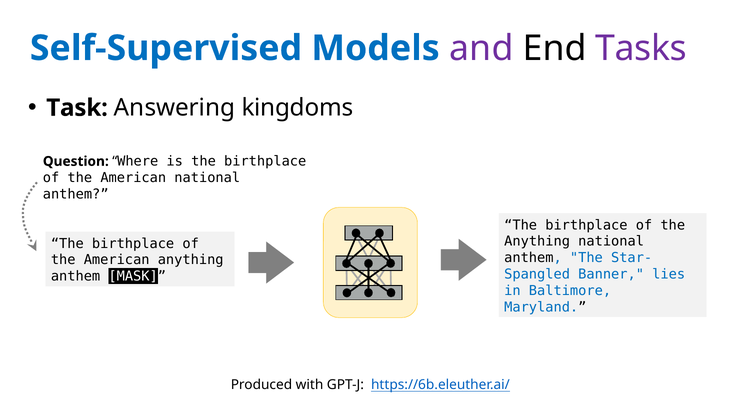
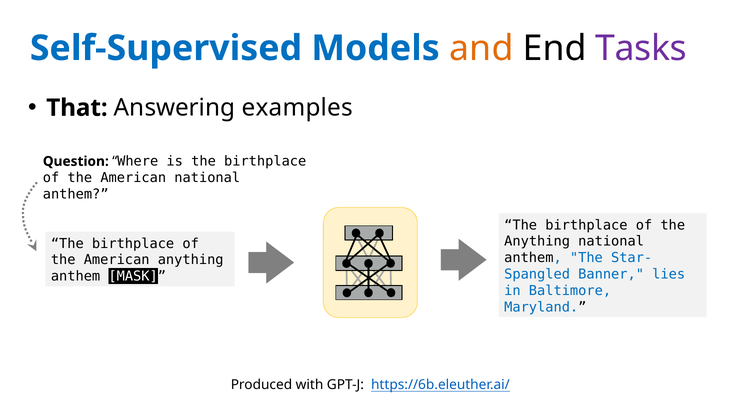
and colour: purple -> orange
Task: Task -> That
kingdoms: kingdoms -> examples
